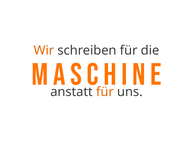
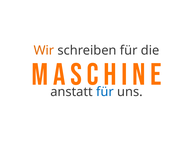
für at (105, 92) colour: orange -> blue
